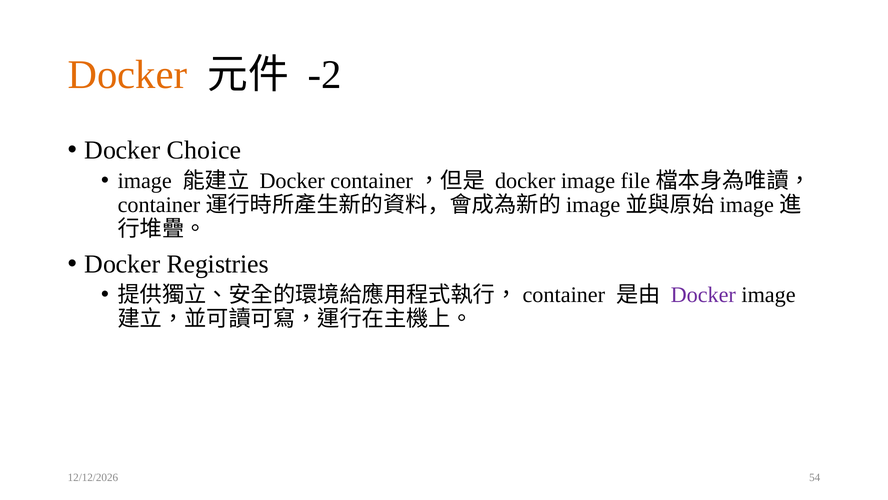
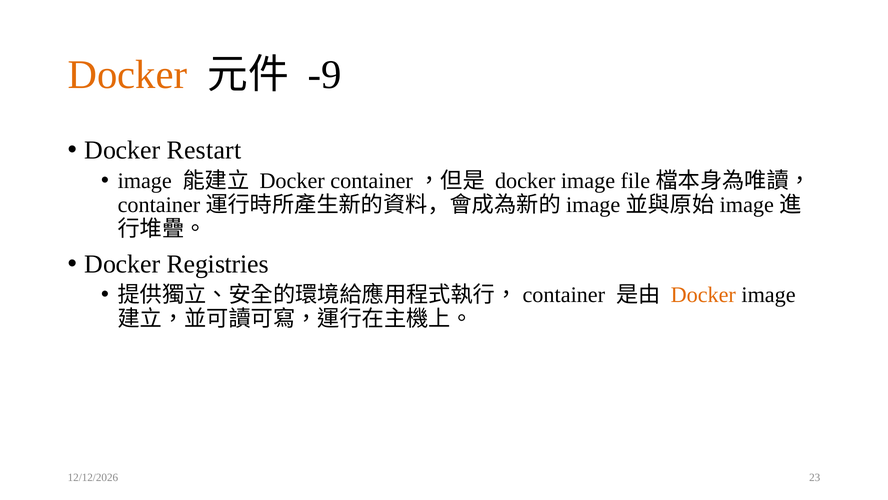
-2: -2 -> -9
Choice: Choice -> Restart
Docker at (703, 294) colour: purple -> orange
54: 54 -> 23
